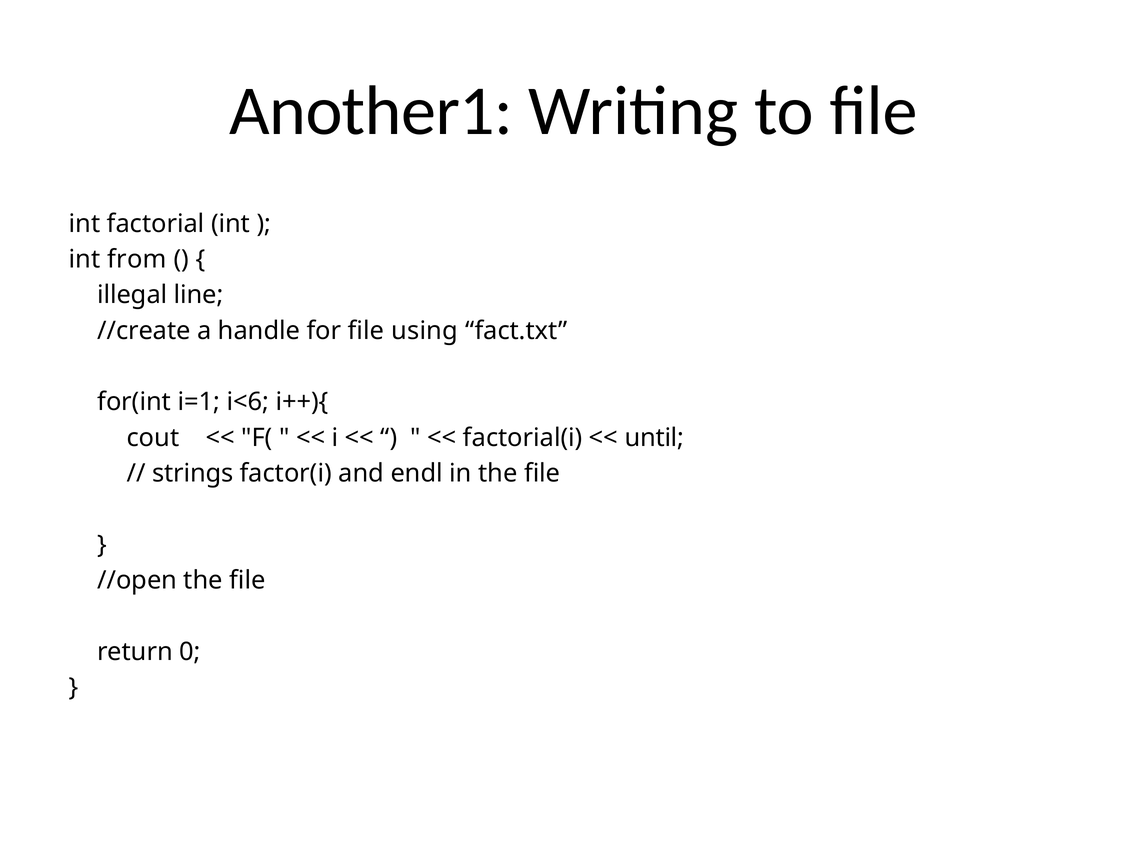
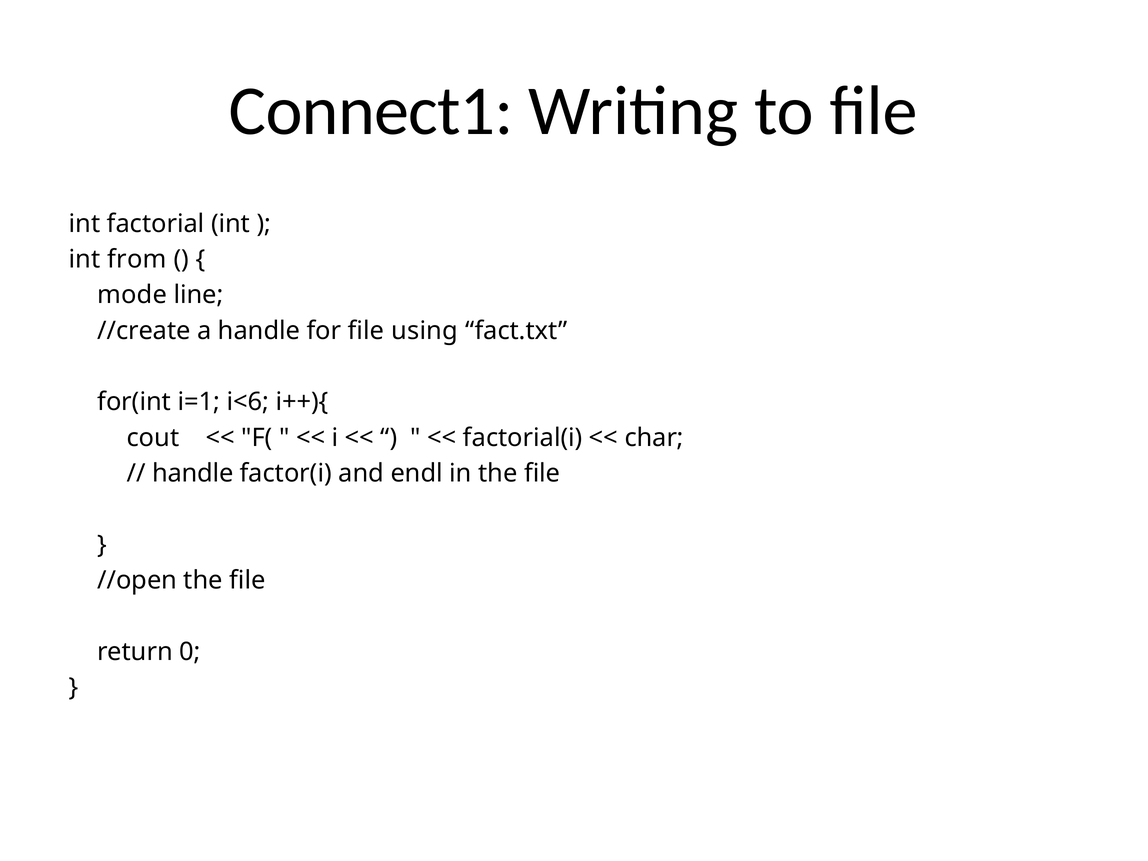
Another1: Another1 -> Connect1
illegal: illegal -> mode
until: until -> char
strings at (193, 473): strings -> handle
